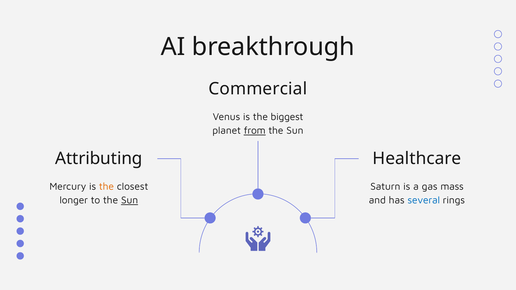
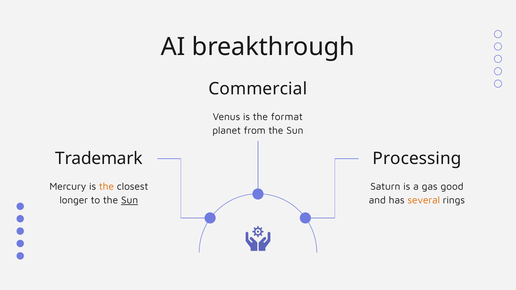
biggest: biggest -> format
from underline: present -> none
Attributing: Attributing -> Trademark
Healthcare: Healthcare -> Processing
mass: mass -> good
several colour: blue -> orange
